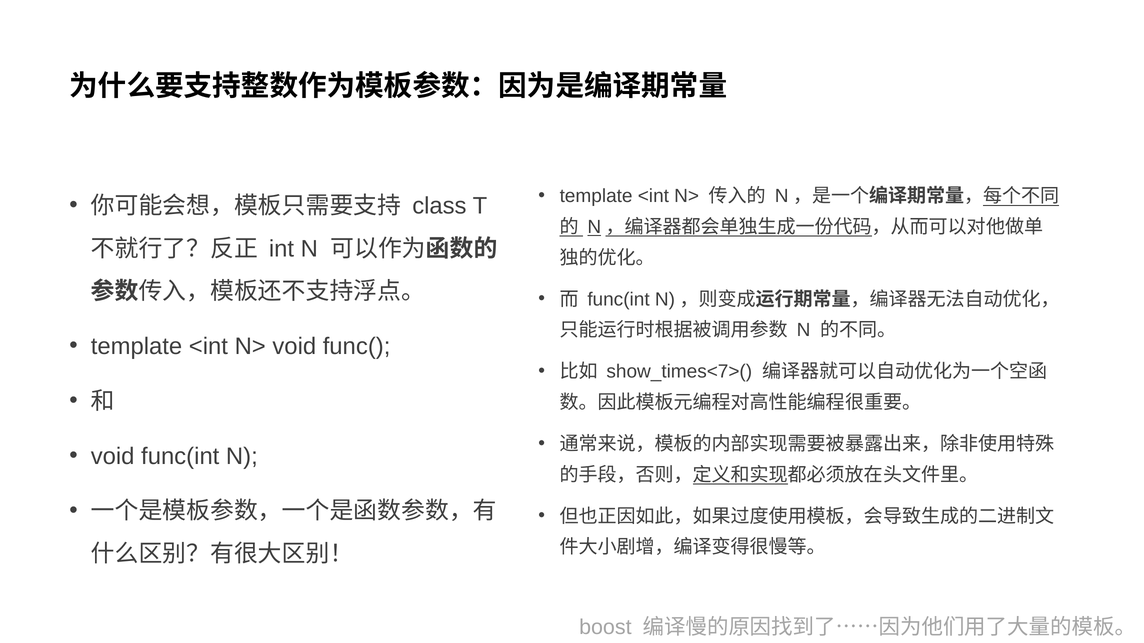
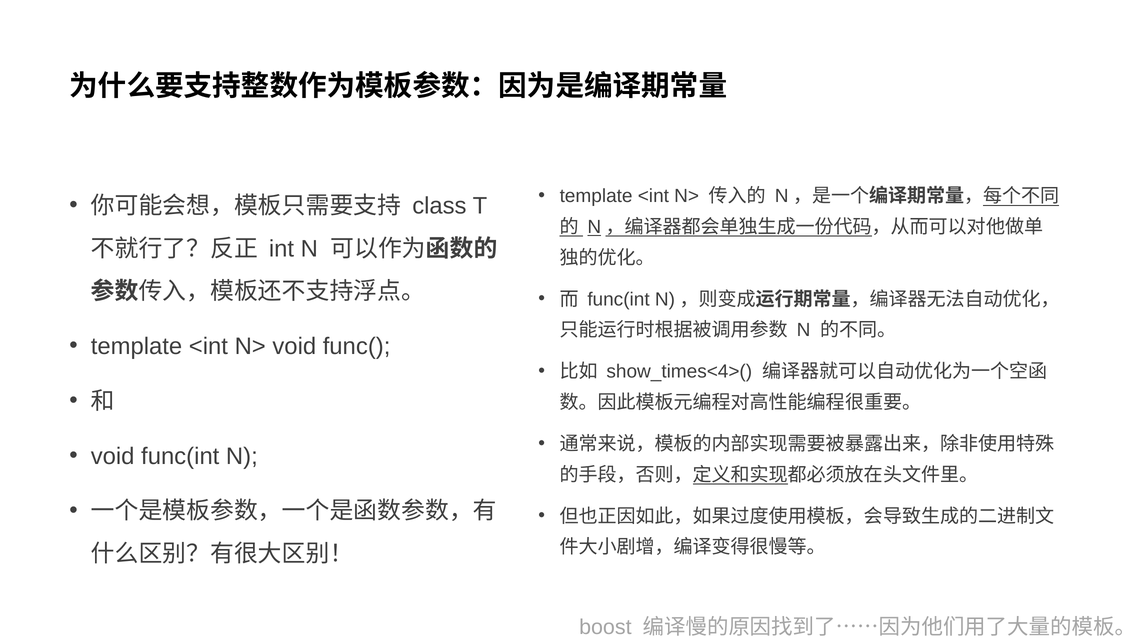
show_times<7>(: show_times<7>( -> show_times<4>(
